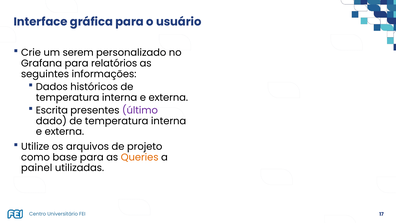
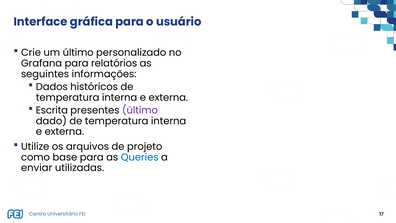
um serem: serem -> último
Queries colour: orange -> blue
painel: painel -> enviar
